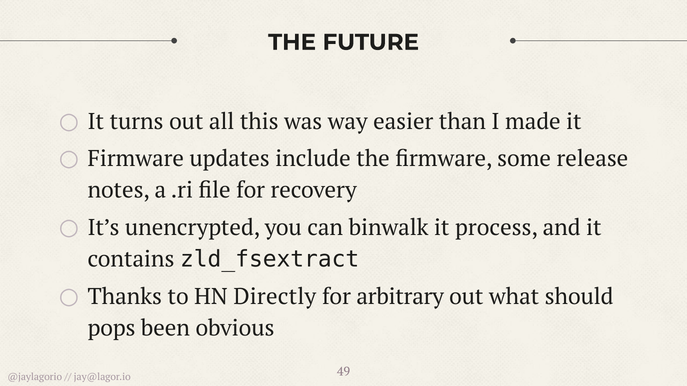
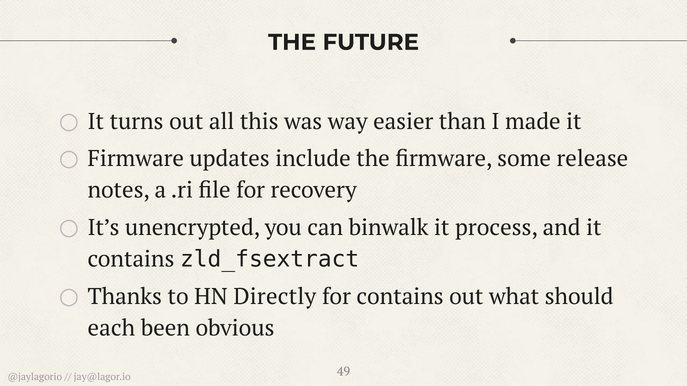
for arbitrary: arbitrary -> contains
pops: pops -> each
